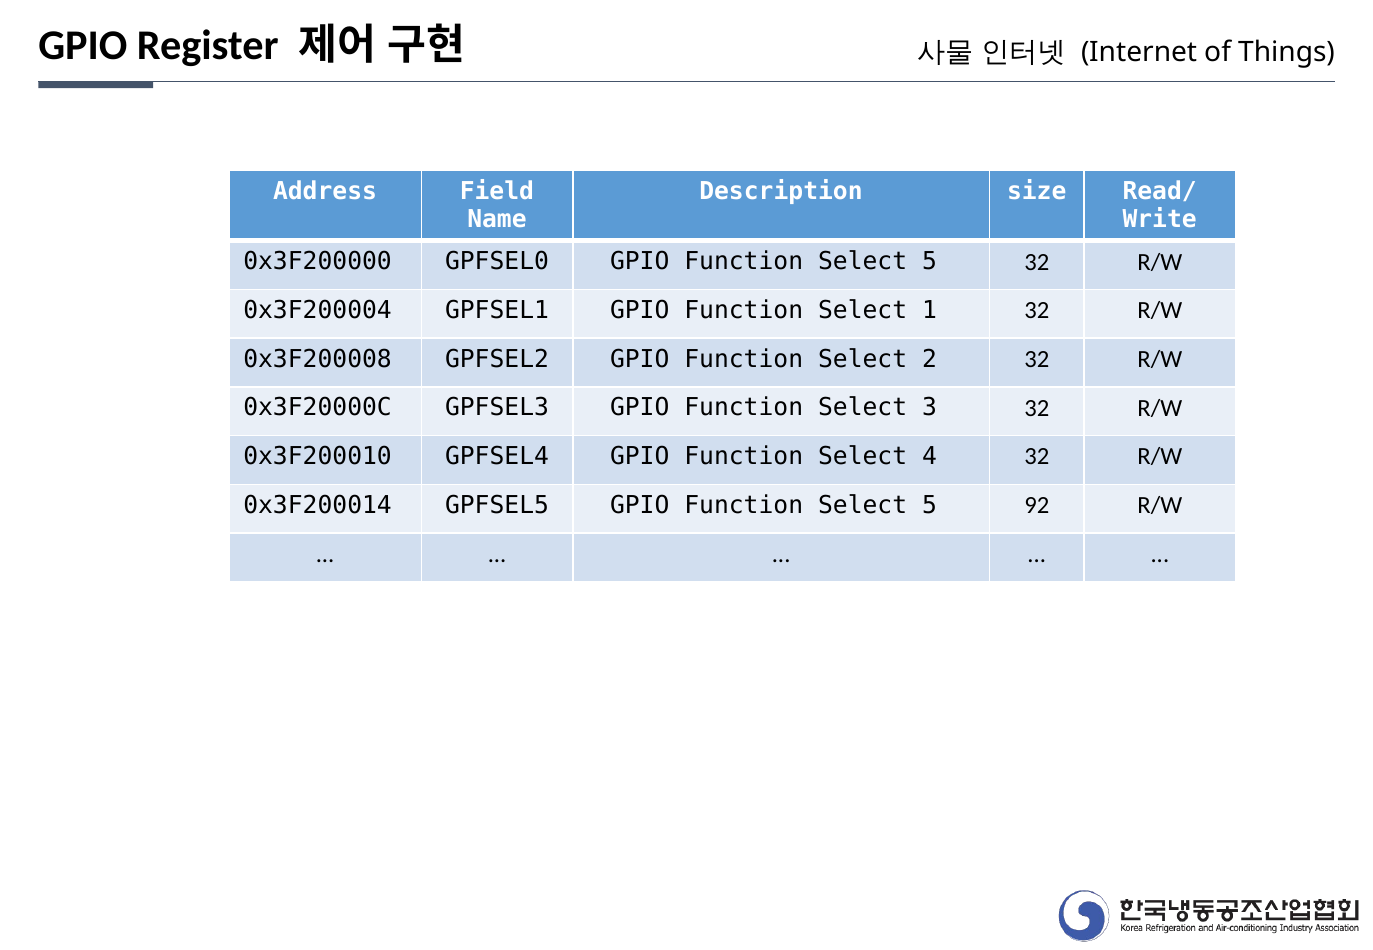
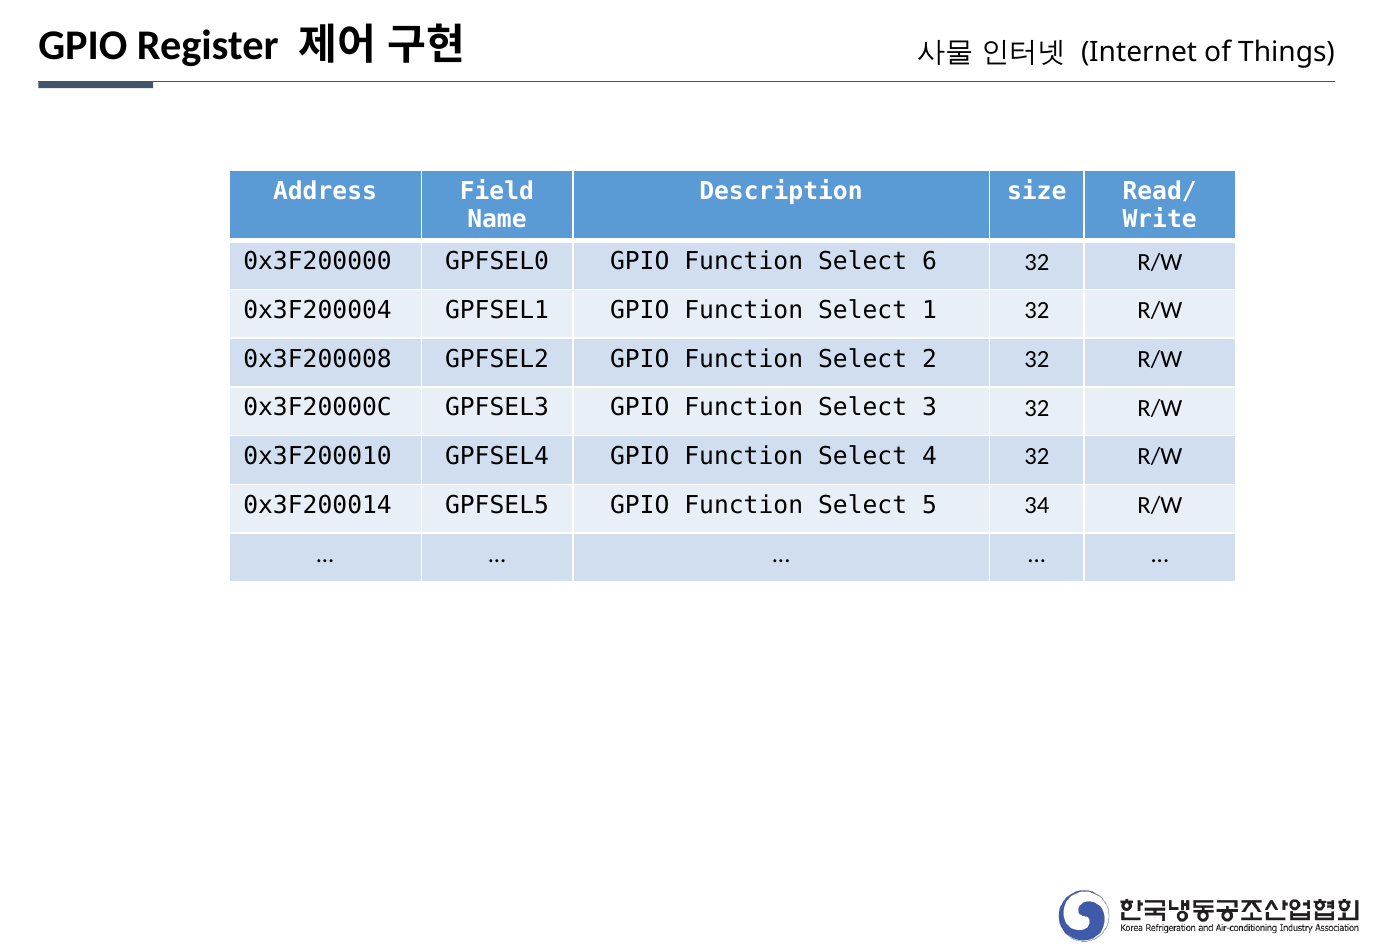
5 at (930, 262): 5 -> 6
92: 92 -> 34
